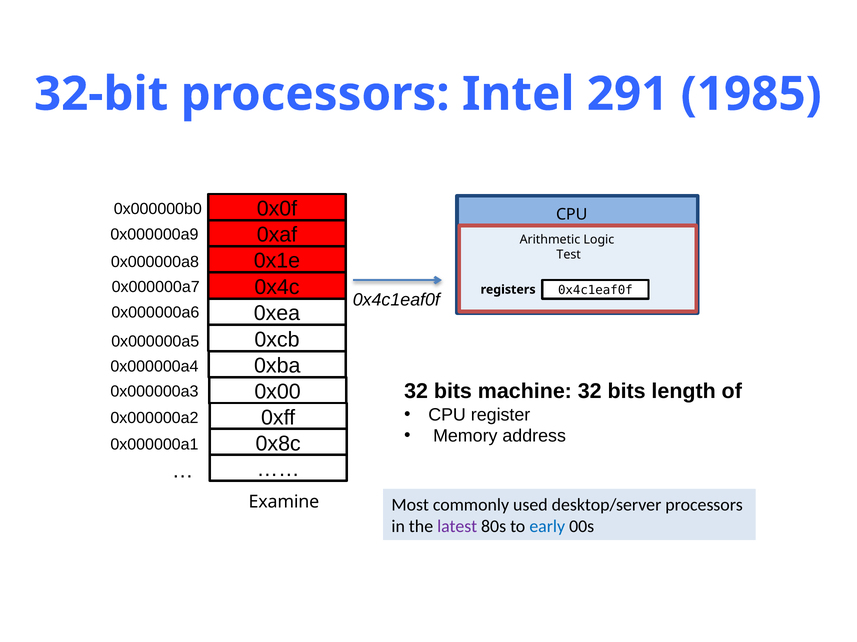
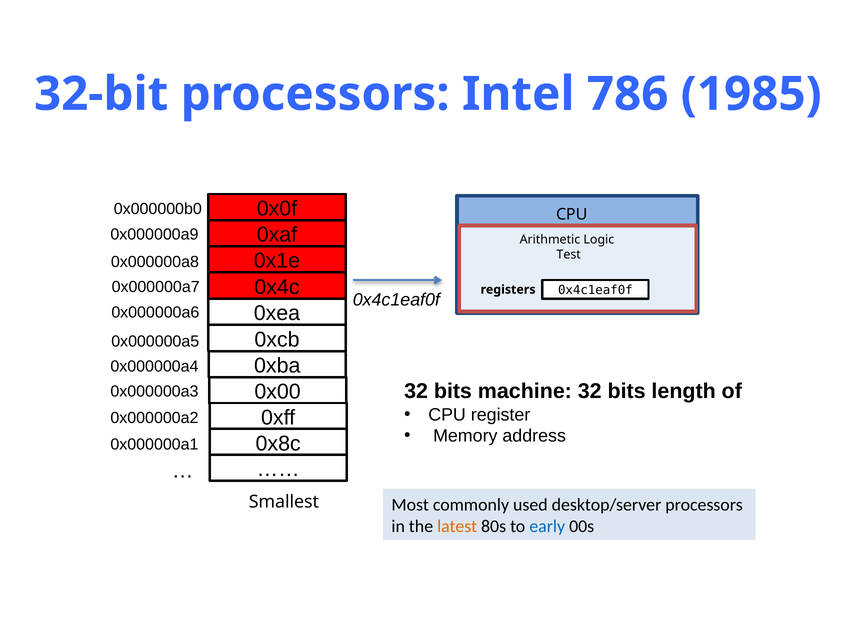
291: 291 -> 786
Examine: Examine -> Smallest
latest colour: purple -> orange
